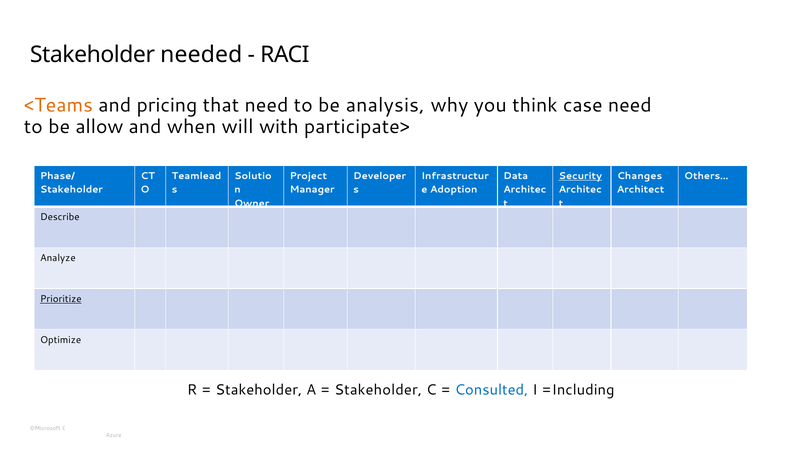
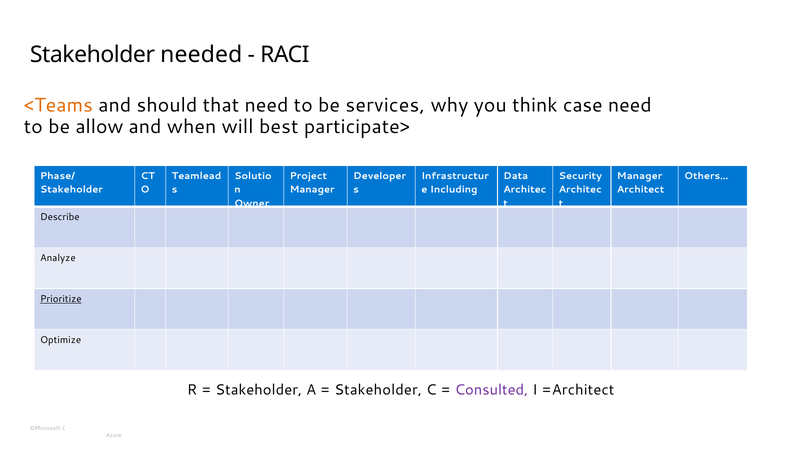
pricing: pricing -> should
analysis: analysis -> services
with: with -> best
Security underline: present -> none
Changes at (640, 176): Changes -> Manager
Adoption: Adoption -> Including
Consulted colour: blue -> purple
=Including: =Including -> =Architect
